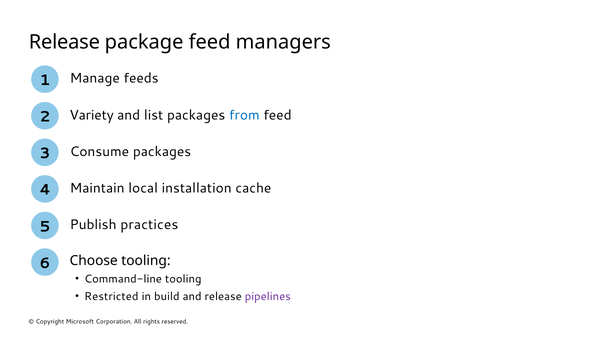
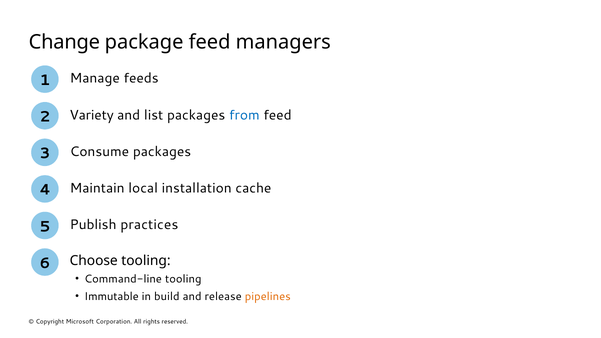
Release at (64, 42): Release -> Change
Restricted: Restricted -> Immutable
pipelines colour: purple -> orange
